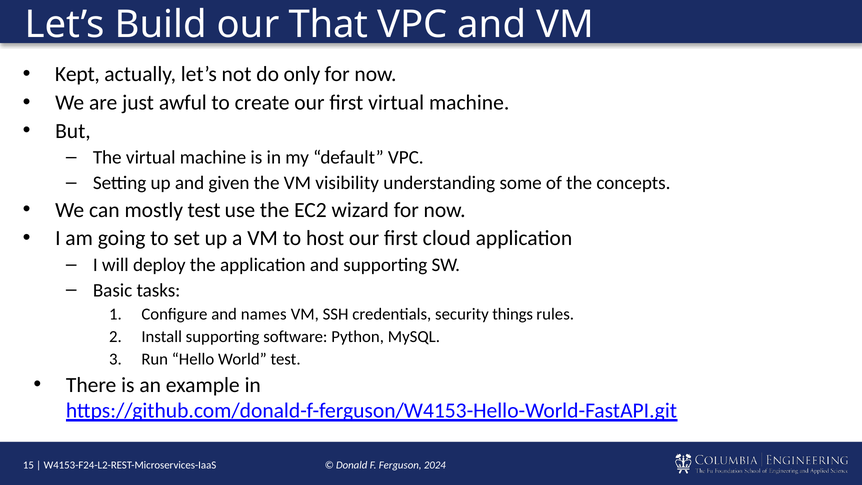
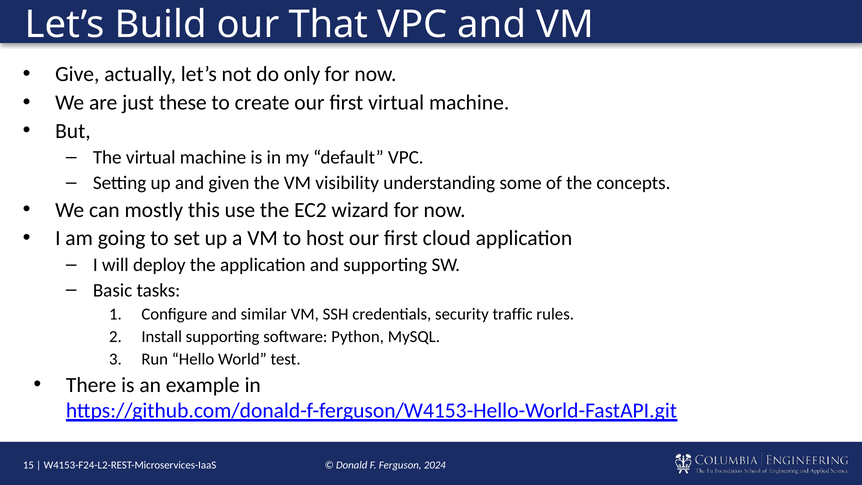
Kept: Kept -> Give
awful: awful -> these
mostly test: test -> this
names: names -> similar
things: things -> traffic
